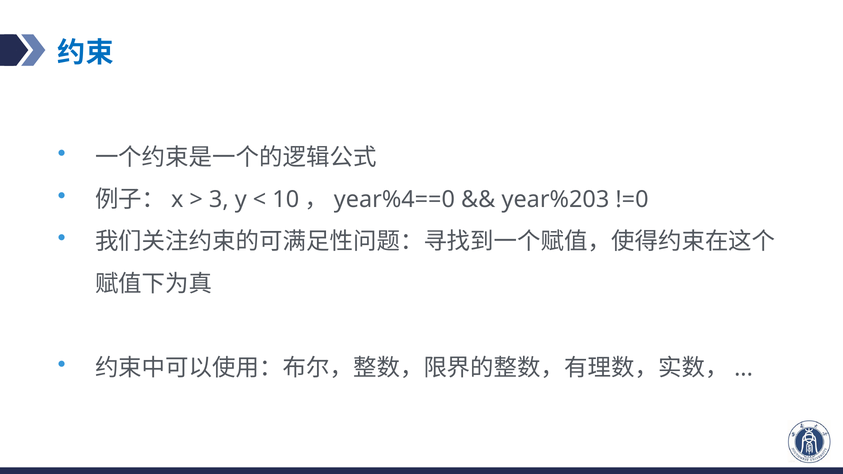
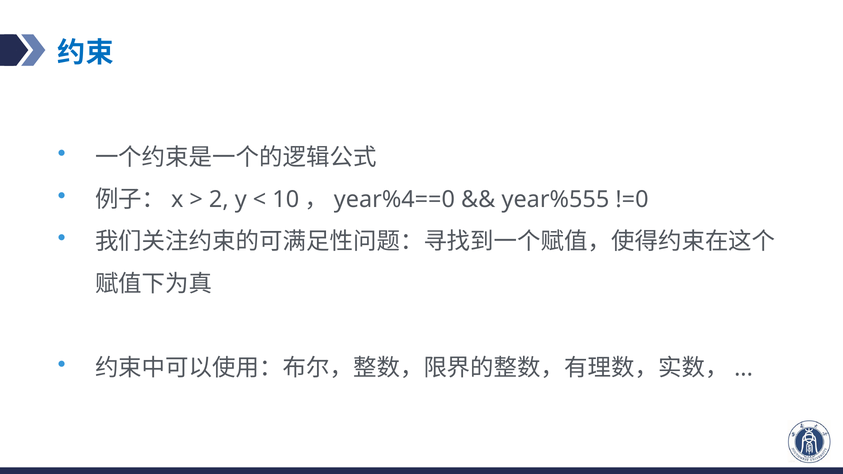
3: 3 -> 2
year%203: year%203 -> year%555
